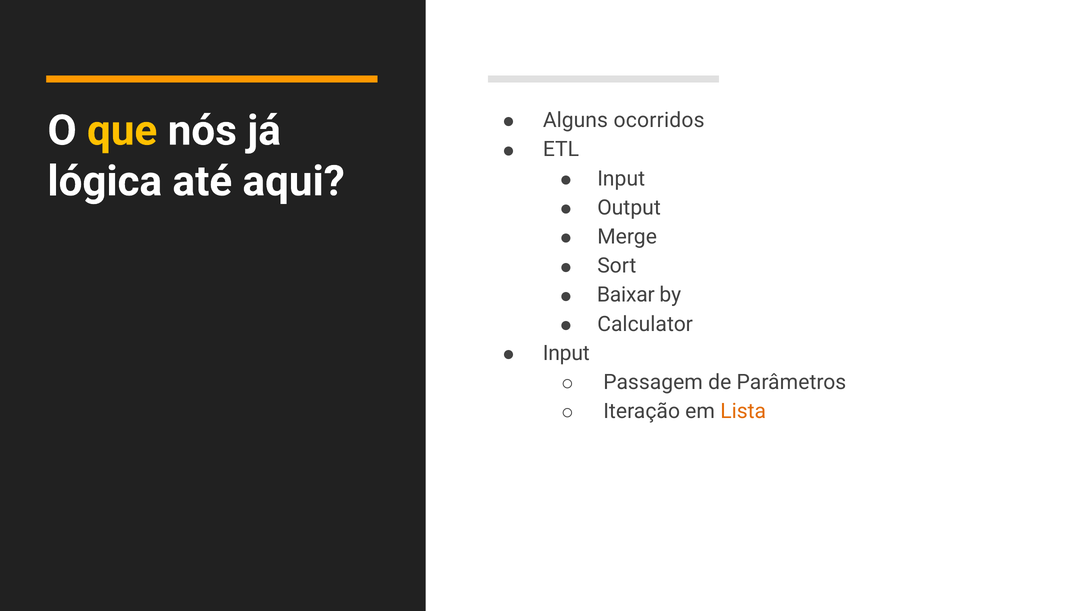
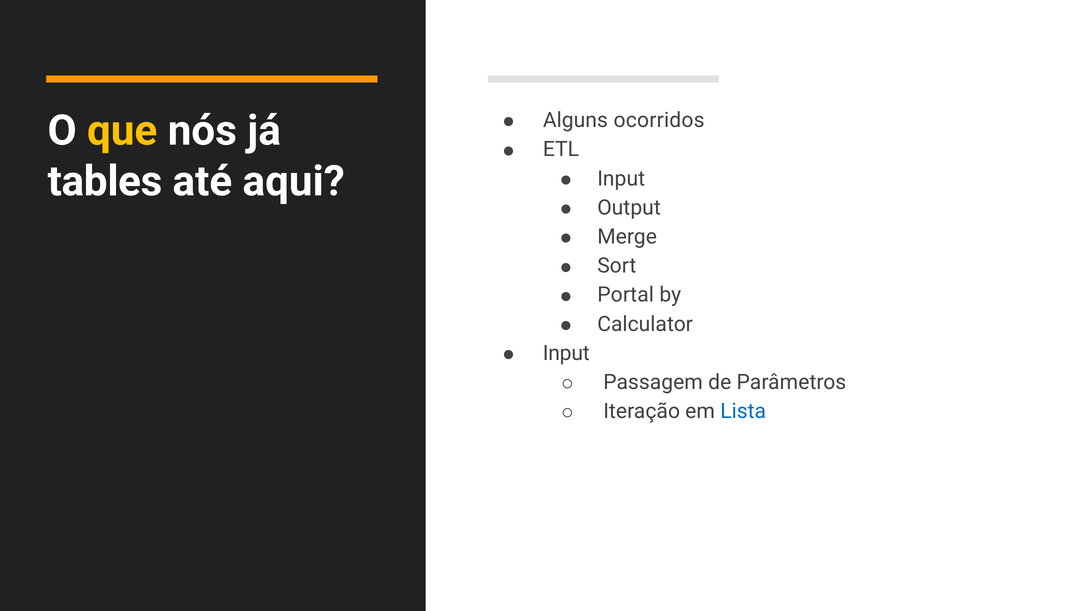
lógica: lógica -> tables
Baixar: Baixar -> Portal
Lista colour: orange -> blue
